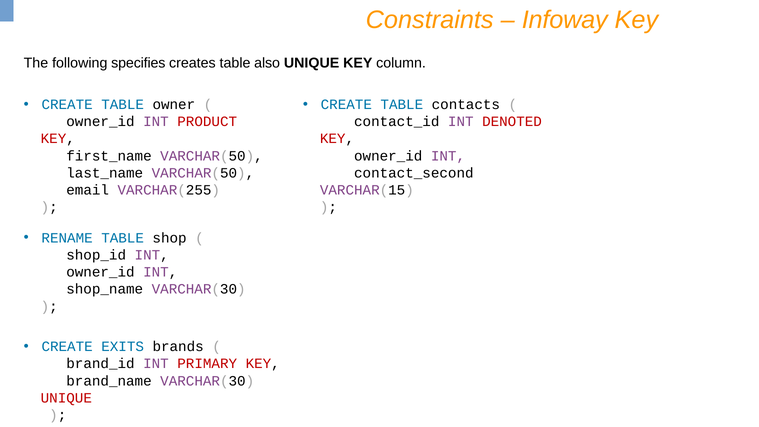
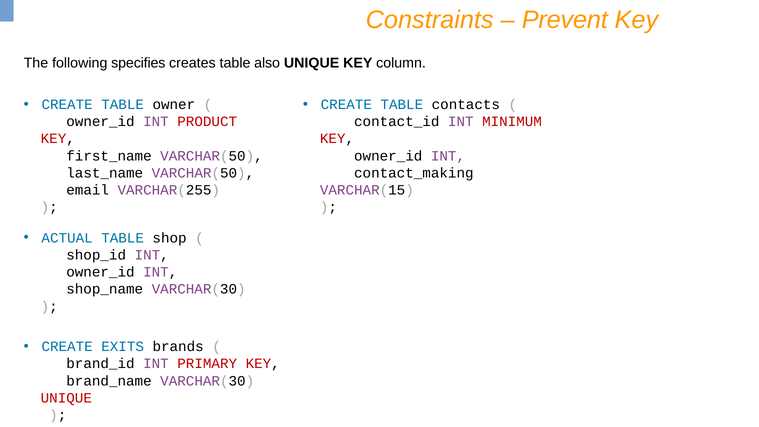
Infoway: Infoway -> Prevent
DENOTED: DENOTED -> MINIMUM
contact_second: contact_second -> contact_making
RENAME: RENAME -> ACTUAL
